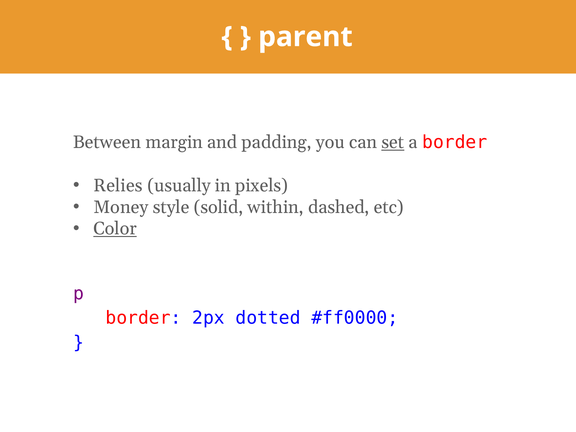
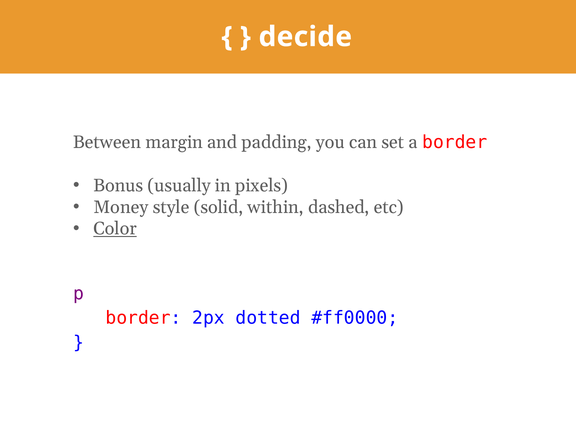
parent: parent -> decide
set underline: present -> none
Relies: Relies -> Bonus
